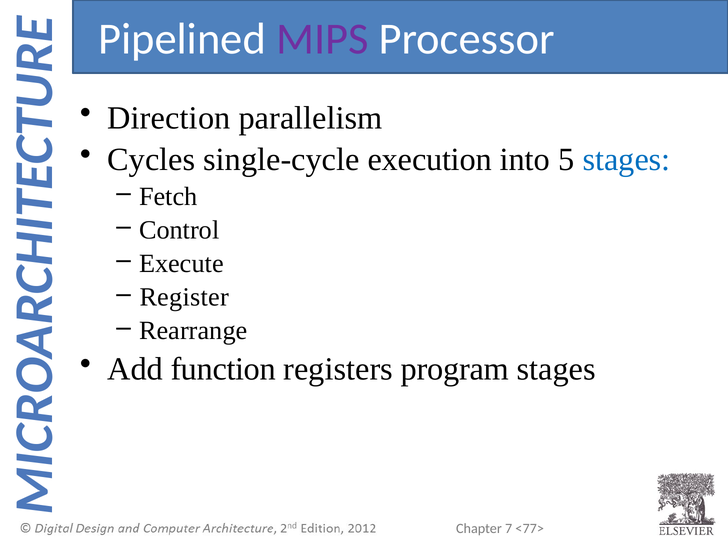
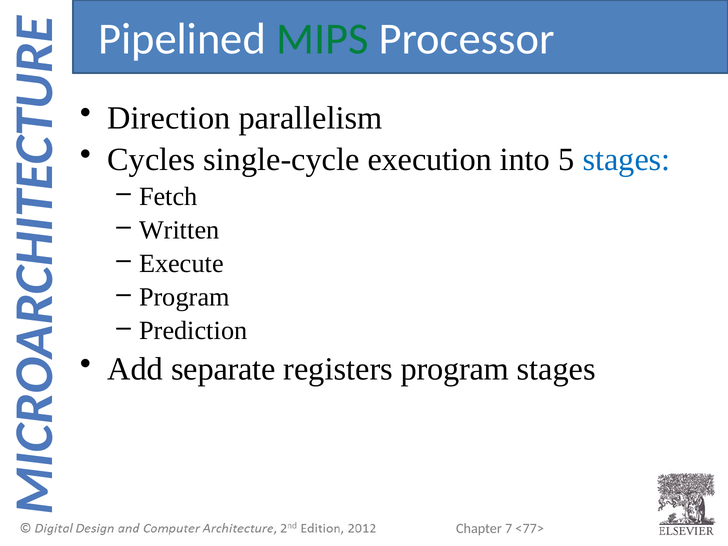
MIPS colour: purple -> green
Control: Control -> Written
Register at (184, 297): Register -> Program
Rearrange: Rearrange -> Prediction
function: function -> separate
